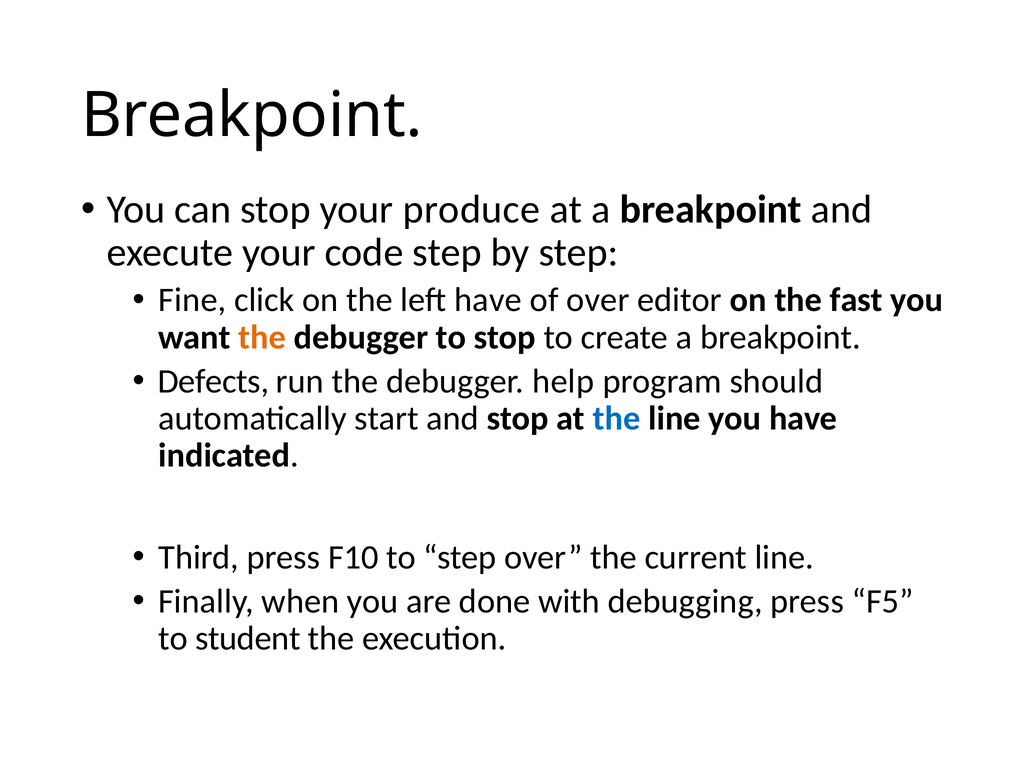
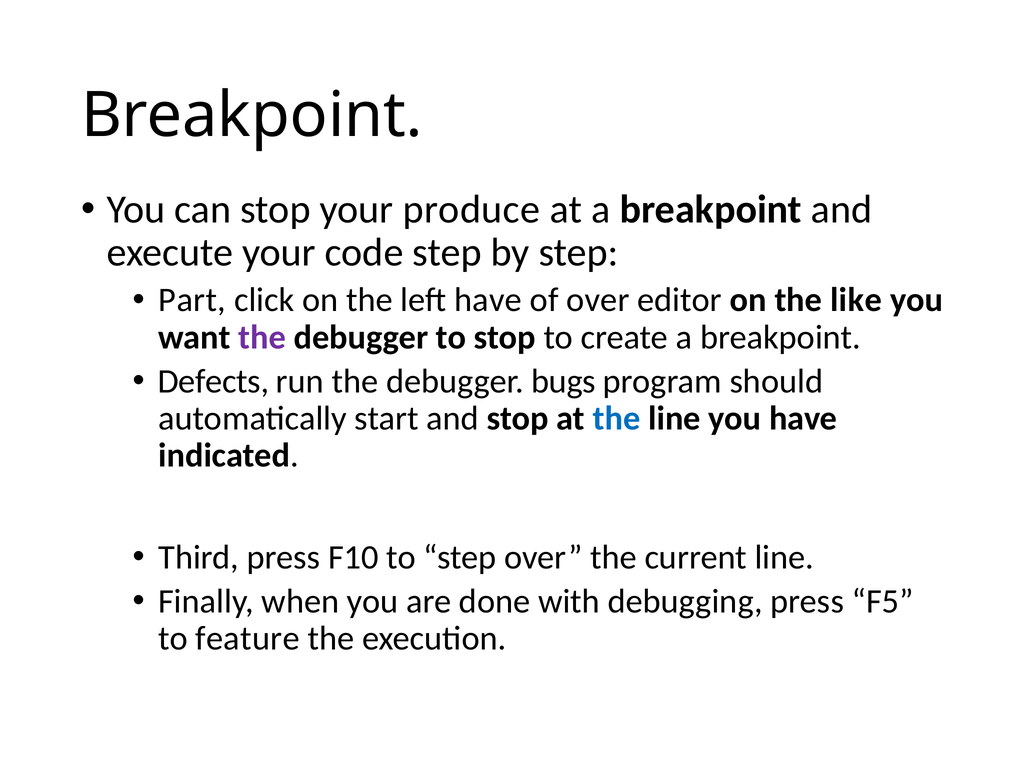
Fine: Fine -> Part
fast: fast -> like
the at (262, 337) colour: orange -> purple
help: help -> bugs
student: student -> feature
